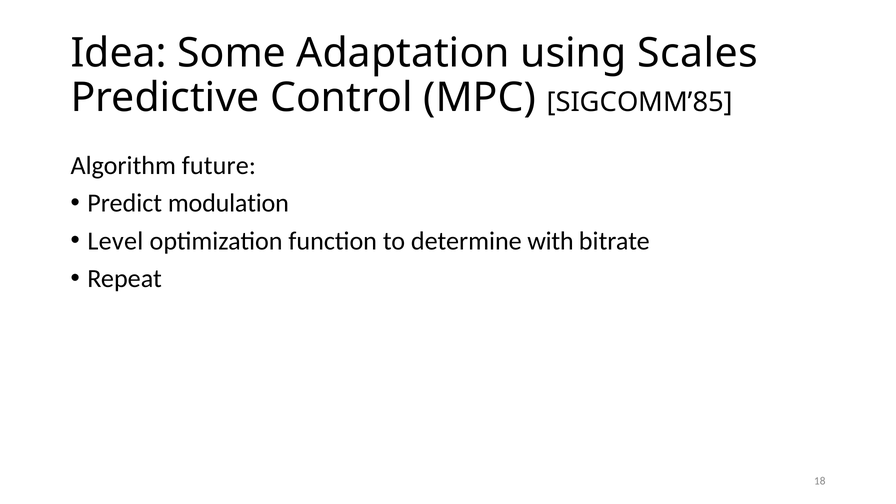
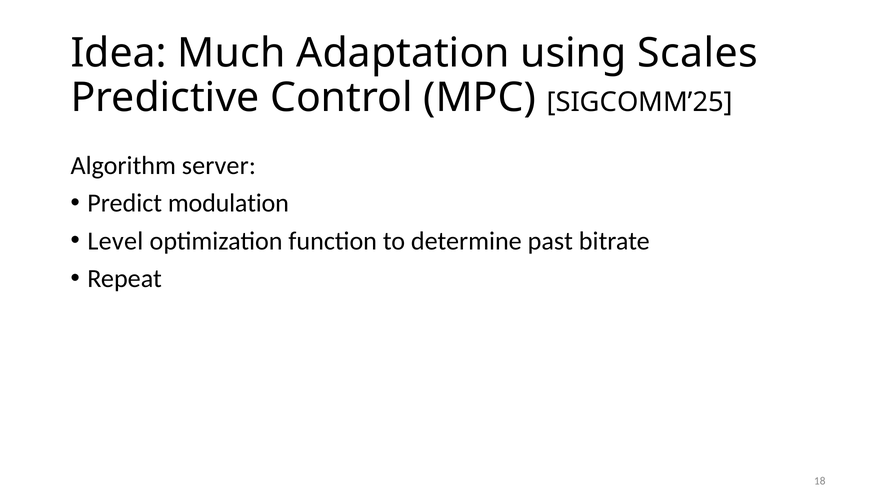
Some: Some -> Much
SIGCOMM’85: SIGCOMM’85 -> SIGCOMM’25
future: future -> server
with: with -> past
